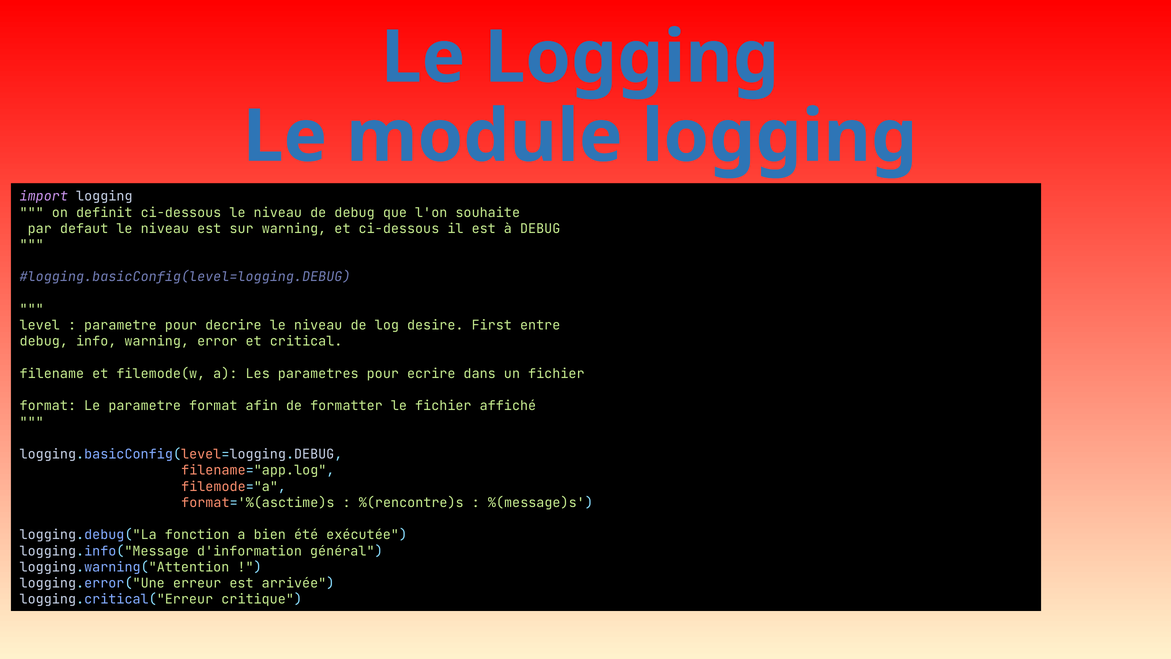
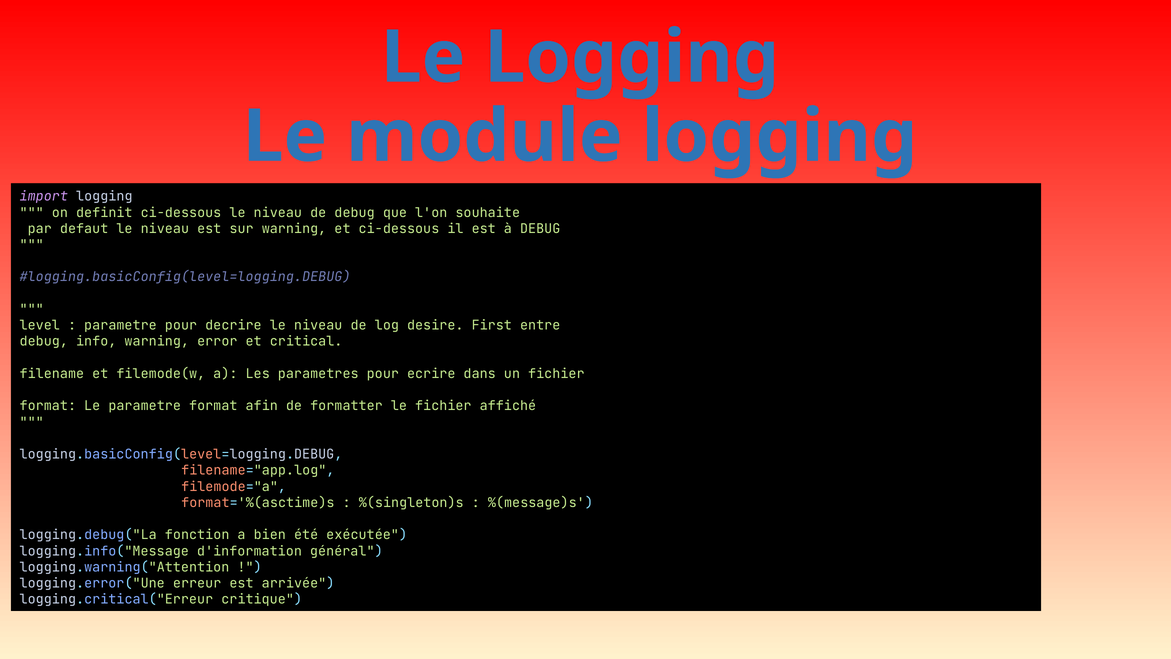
%(rencontre)s: %(rencontre)s -> %(singleton)s
